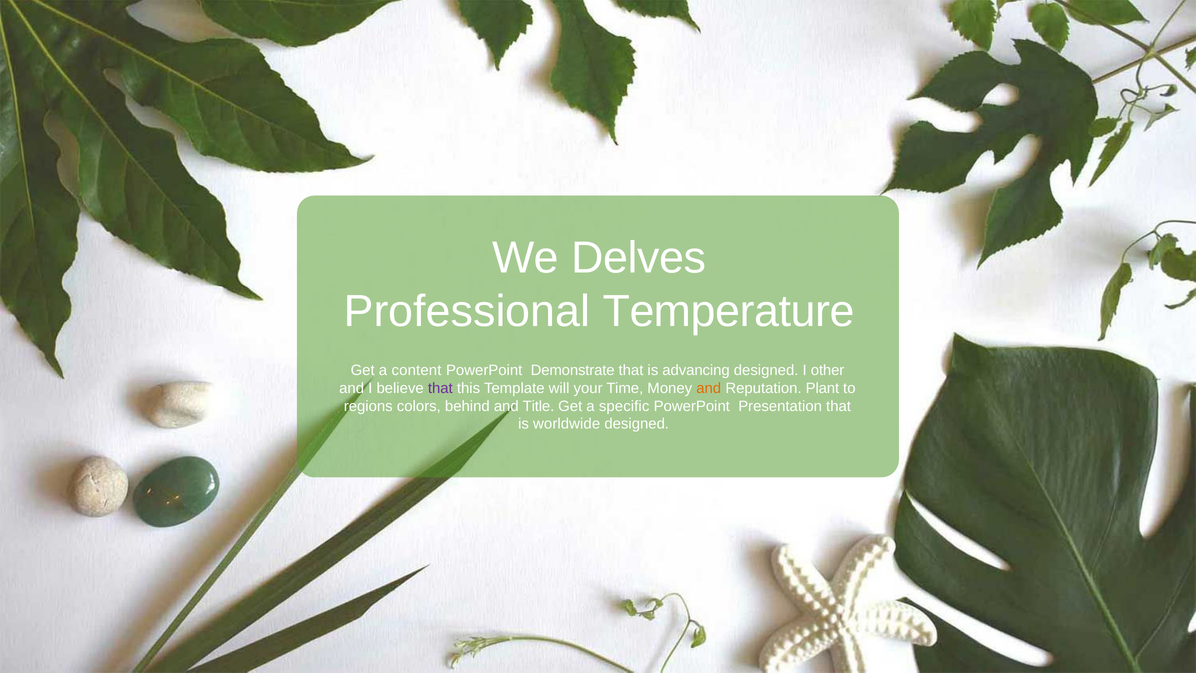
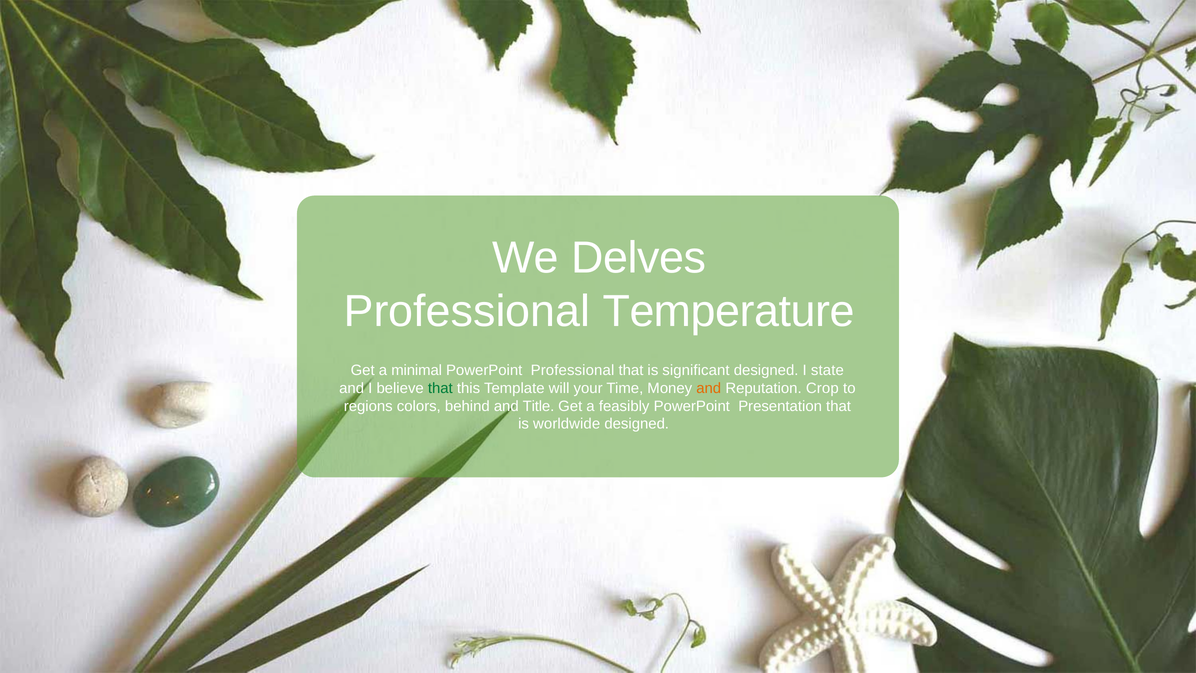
content: content -> minimal
PowerPoint Demonstrate: Demonstrate -> Professional
advancing: advancing -> significant
other: other -> state
that at (440, 388) colour: purple -> green
Plant: Plant -> Crop
specific: specific -> feasibly
